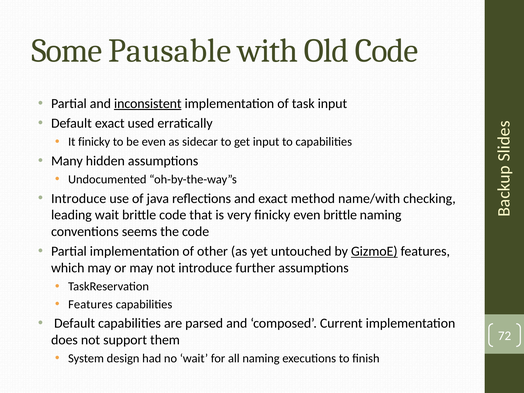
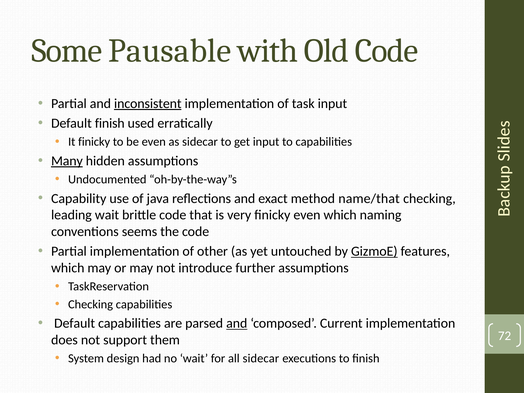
Default exact: exact -> finish
Many underline: none -> present
Introduce at (79, 198): Introduce -> Capability
name/with: name/with -> name/that
even brittle: brittle -> which
Features at (90, 304): Features -> Checking
and at (237, 323) underline: none -> present
all naming: naming -> sidecar
